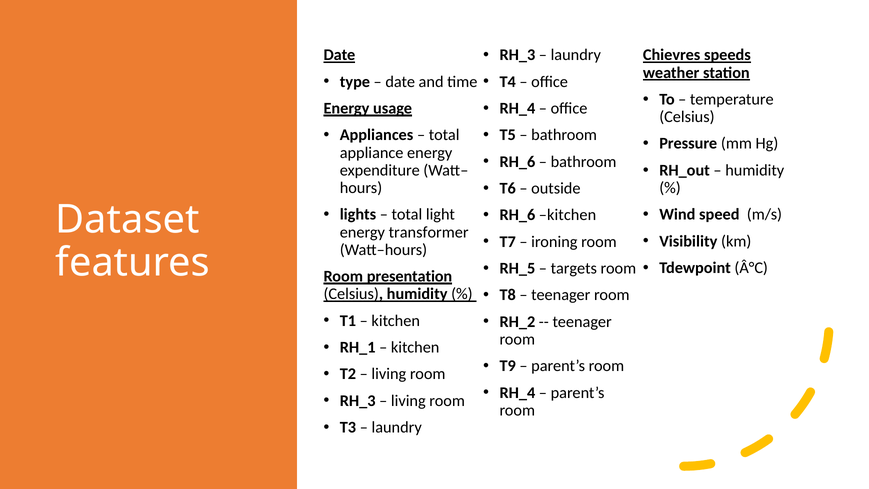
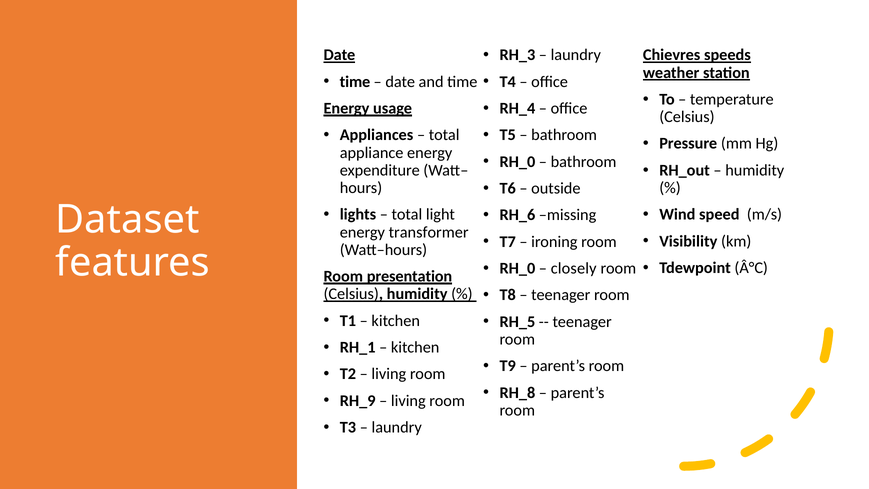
type at (355, 82): type -> time
RH_6 at (517, 162): RH_6 -> RH_0
RH_6 kitchen: kitchen -> missing
RH_5 at (517, 268): RH_5 -> RH_0
targets: targets -> closely
RH_2: RH_2 -> RH_5
RH_4 at (517, 393): RH_4 -> RH_8
RH_3 at (358, 401): RH_3 -> RH_9
